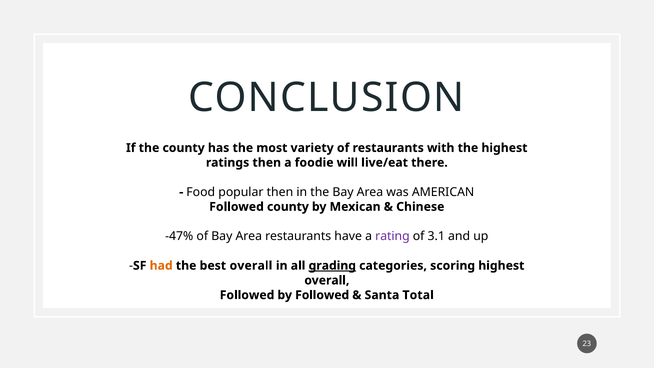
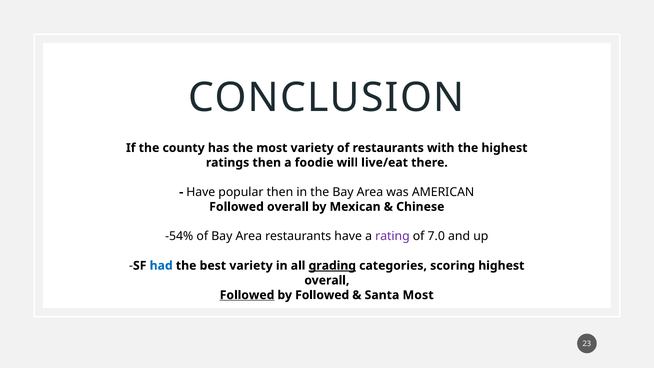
Food at (201, 192): Food -> Have
Followed county: county -> overall
-47%: -47% -> -54%
3.1: 3.1 -> 7.0
had colour: orange -> blue
best overall: overall -> variety
Followed at (247, 295) underline: none -> present
Santa Total: Total -> Most
